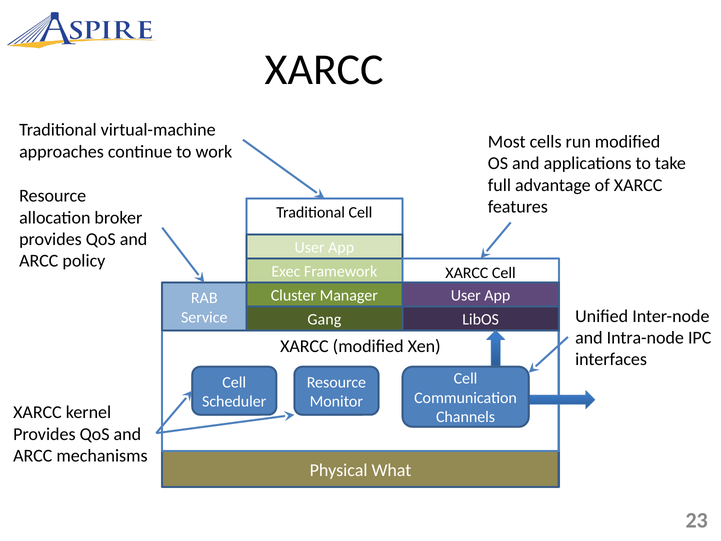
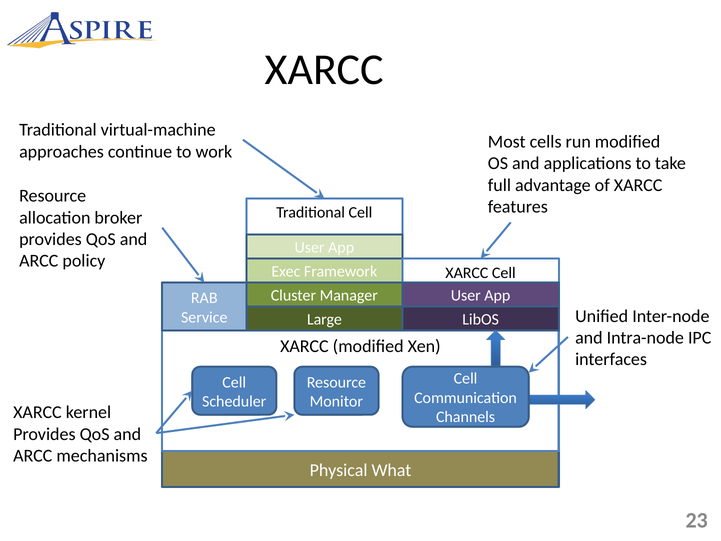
Gang: Gang -> Large
